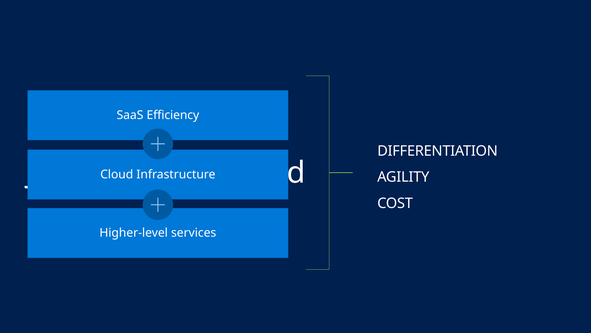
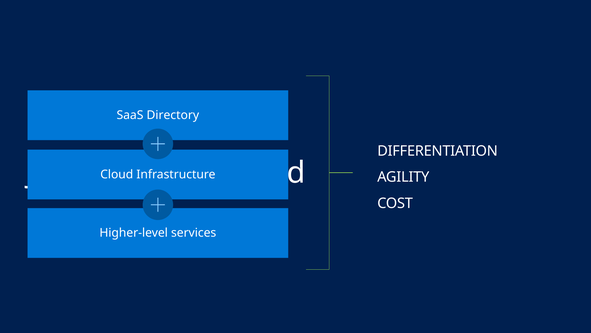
Efficiency: Efficiency -> Directory
